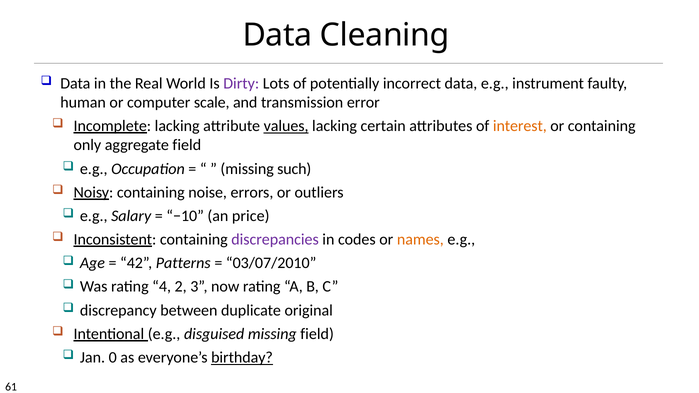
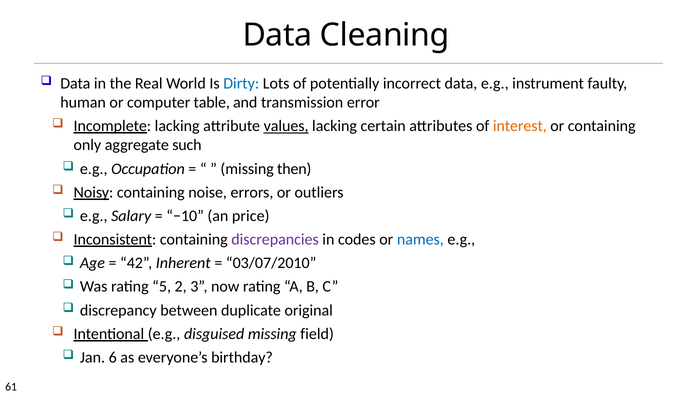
Dirty colour: purple -> blue
scale: scale -> table
aggregate field: field -> such
such: such -> then
names colour: orange -> blue
Patterns: Patterns -> Inherent
4: 4 -> 5
0: 0 -> 6
birthday underline: present -> none
